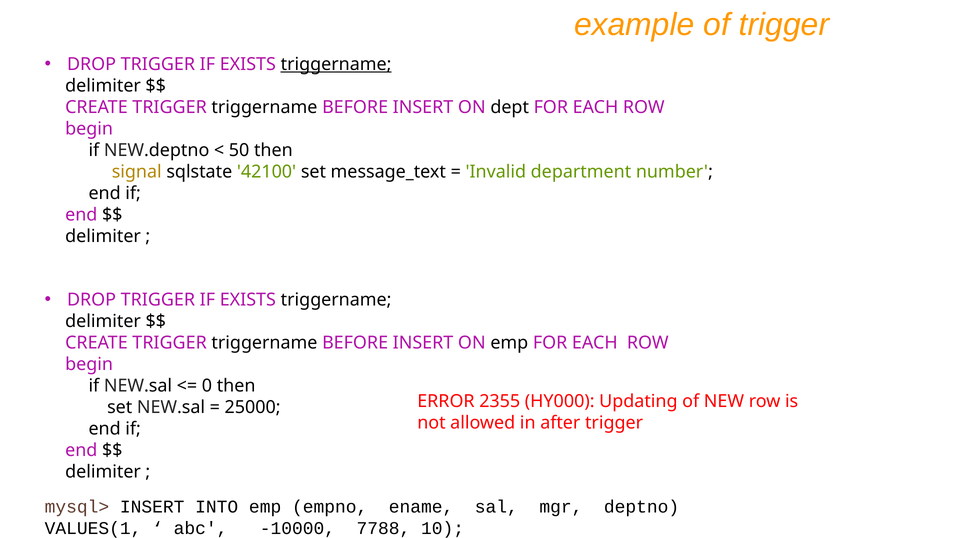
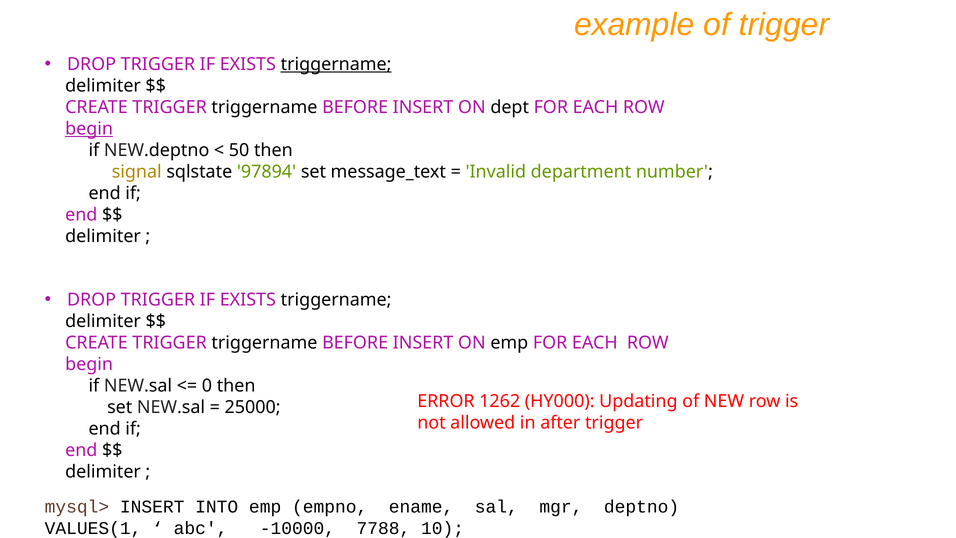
begin at (89, 129) underline: none -> present
42100: 42100 -> 97894
2355: 2355 -> 1262
